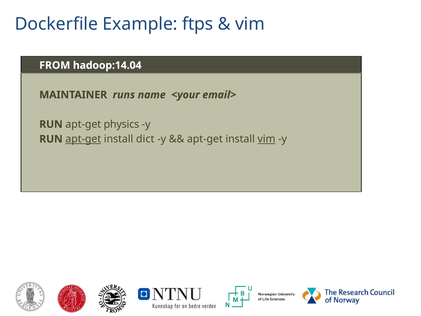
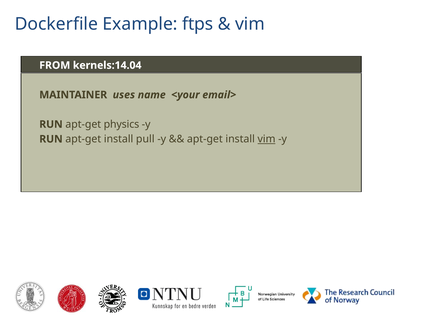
hadoop:14.04: hadoop:14.04 -> kernels:14.04
runs: runs -> uses
apt-get at (83, 139) underline: present -> none
dict: dict -> pull
